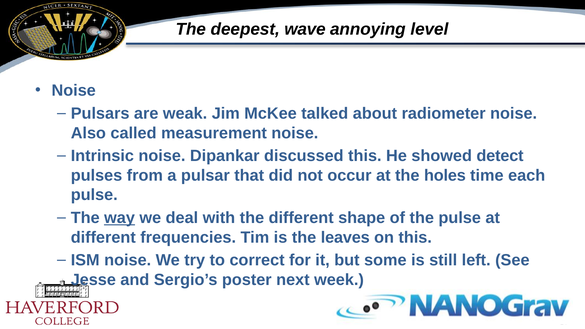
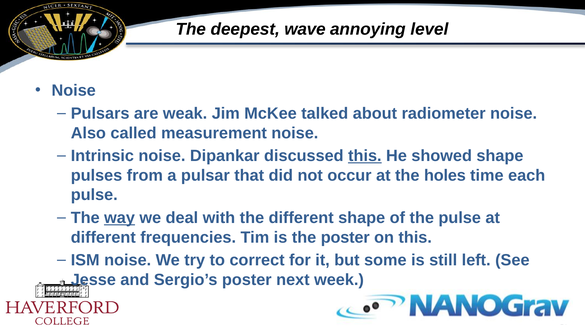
this at (365, 156) underline: none -> present
showed detect: detect -> shape
the leaves: leaves -> poster
